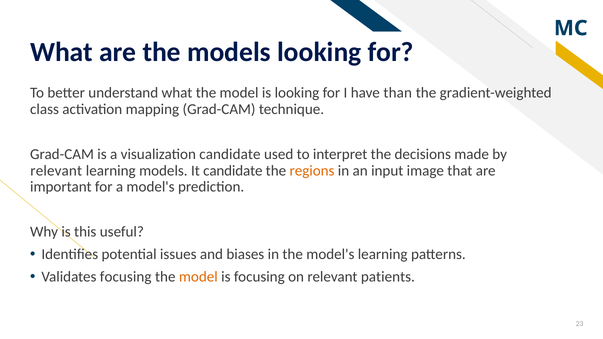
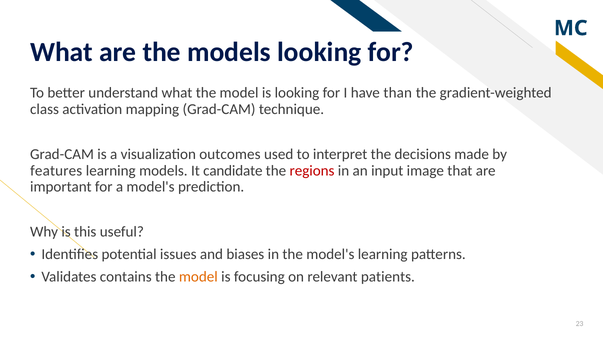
visualization candidate: candidate -> outcomes
relevant at (56, 171): relevant -> features
regions colour: orange -> red
Validates focusing: focusing -> contains
